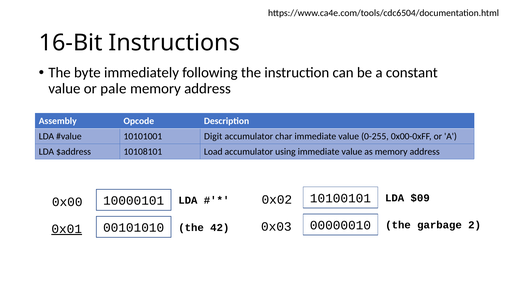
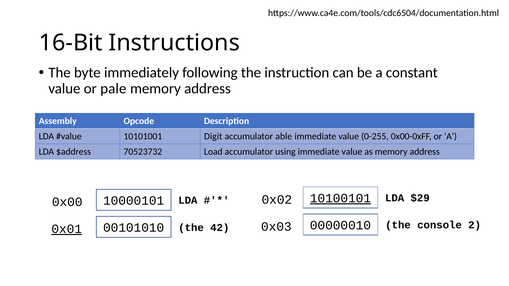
char: char -> able
10108101: 10108101 -> 70523732
10100101 underline: none -> present
$09: $09 -> $29
garbage: garbage -> console
